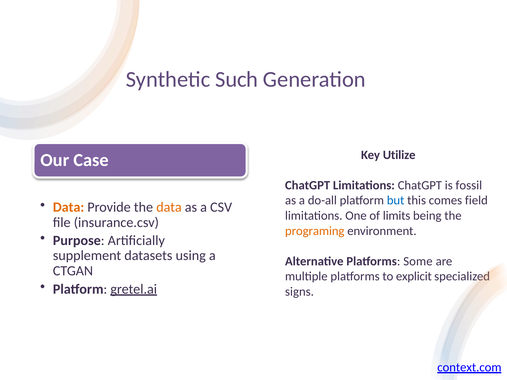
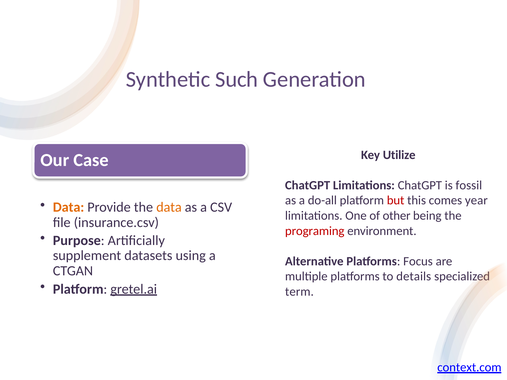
but colour: blue -> red
field: field -> year
limits: limits -> other
programing colour: orange -> red
Some: Some -> Focus
explicit: explicit -> details
signs: signs -> term
